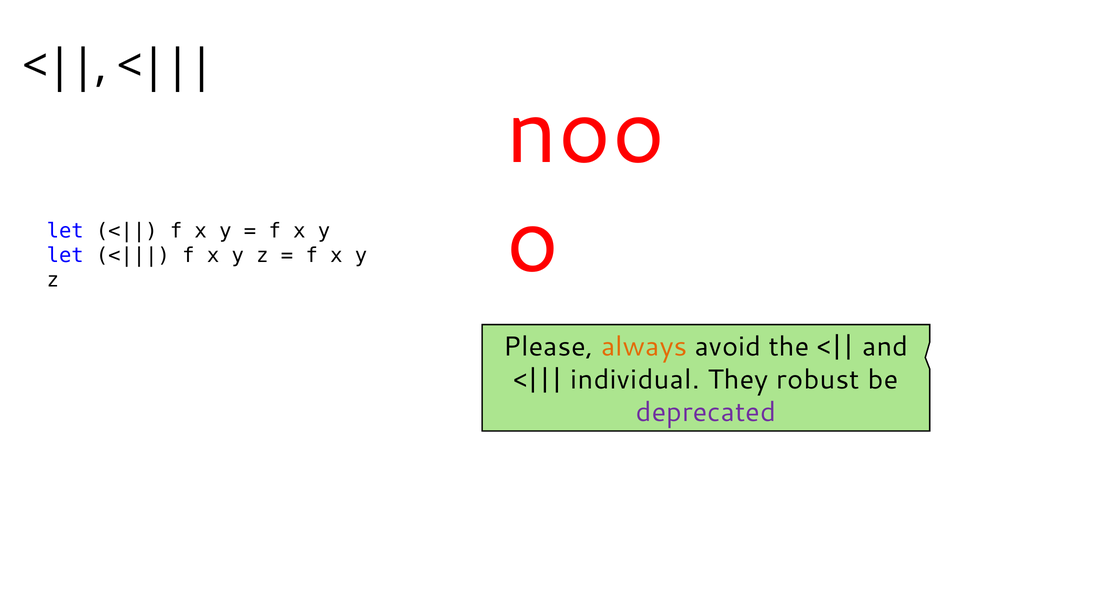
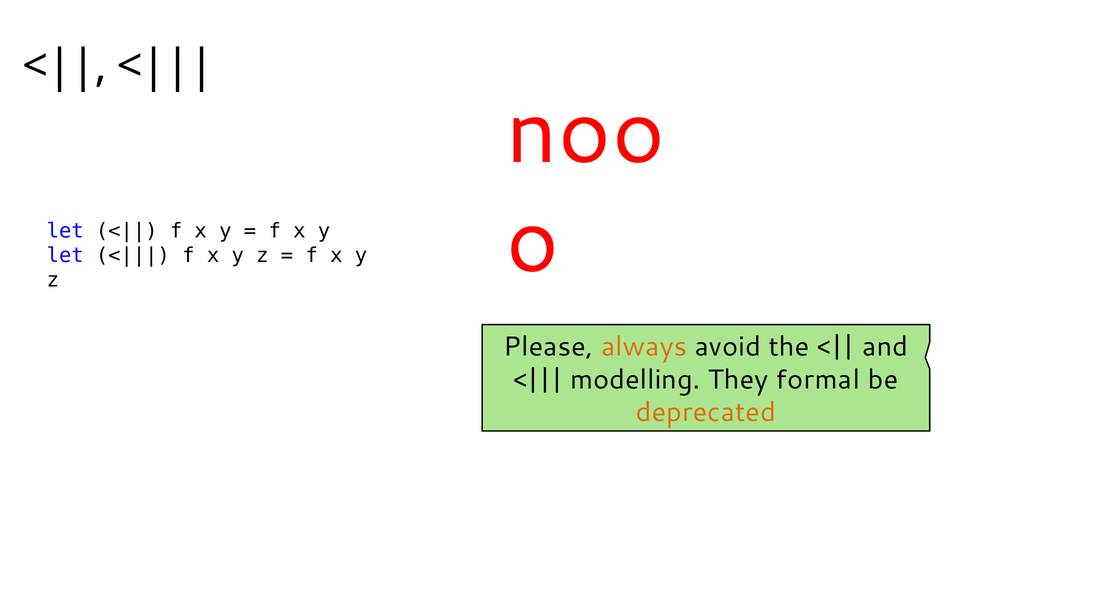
individual: individual -> modelling
robust: robust -> formal
deprecated colour: purple -> orange
